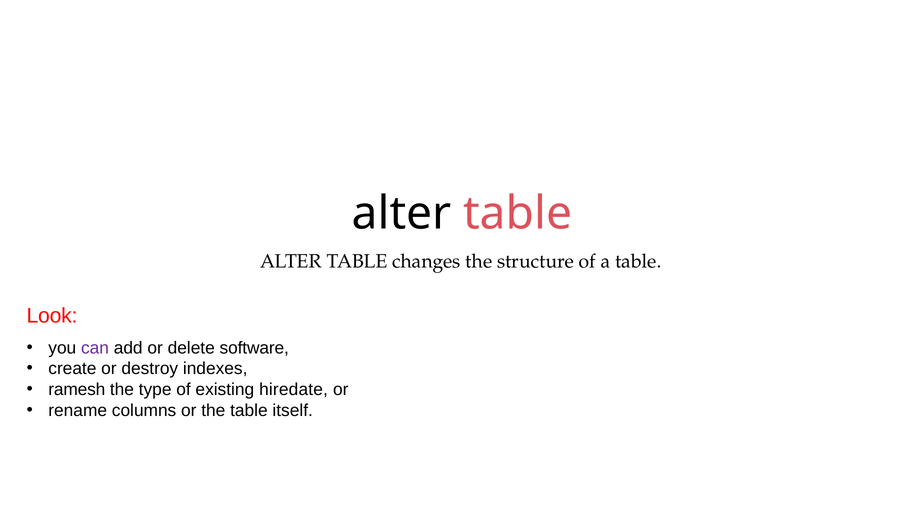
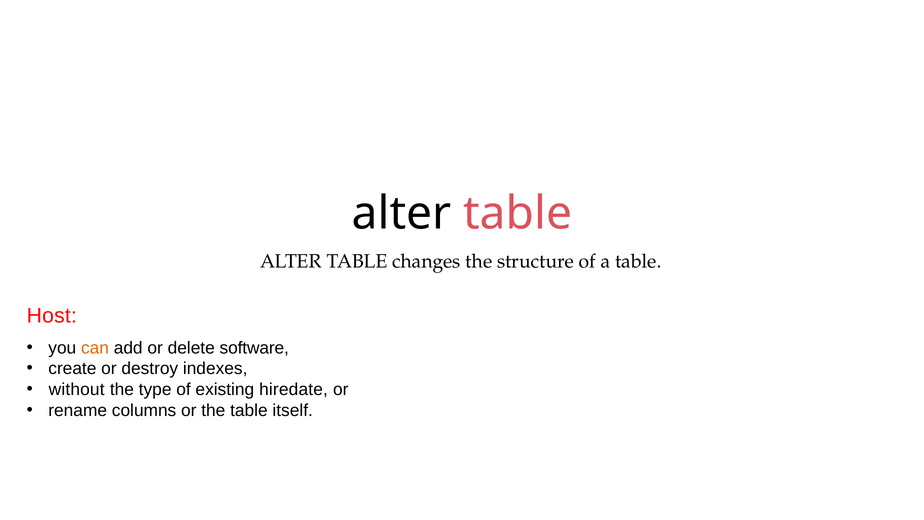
Look: Look -> Host
can colour: purple -> orange
ramesh: ramesh -> without
